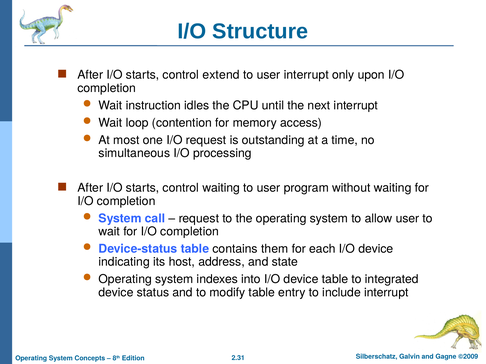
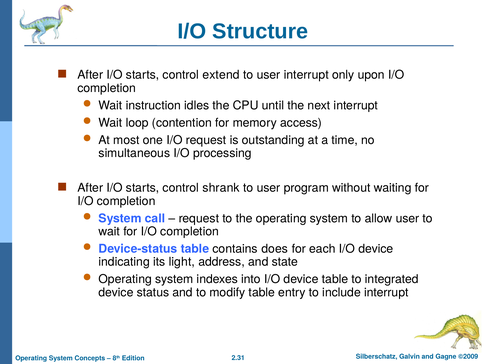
control waiting: waiting -> shrank
them: them -> does
host: host -> light
